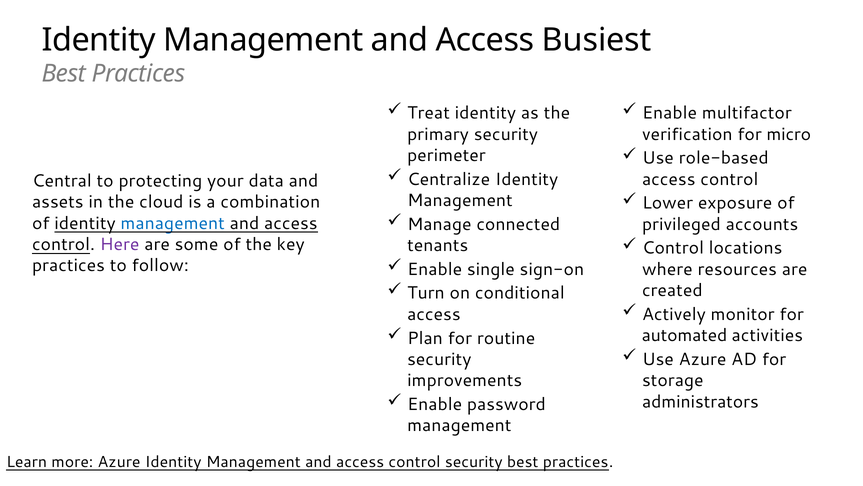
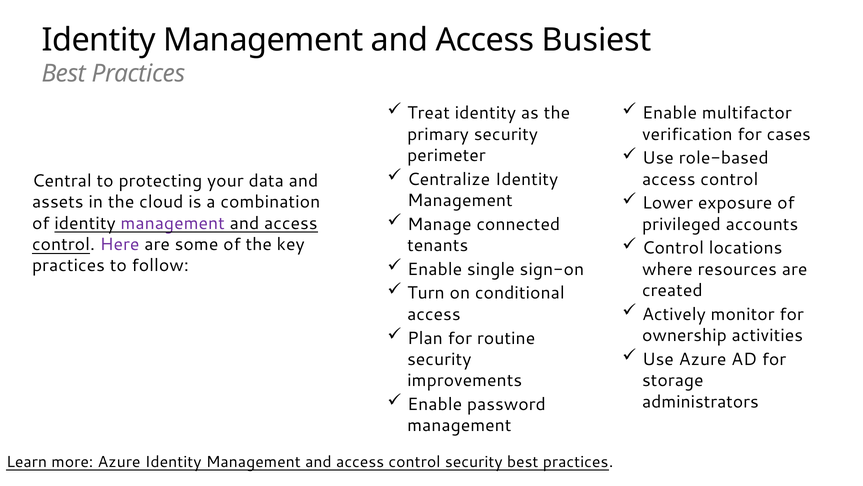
micro: micro -> cases
management at (173, 223) colour: blue -> purple
automated: automated -> ownership
